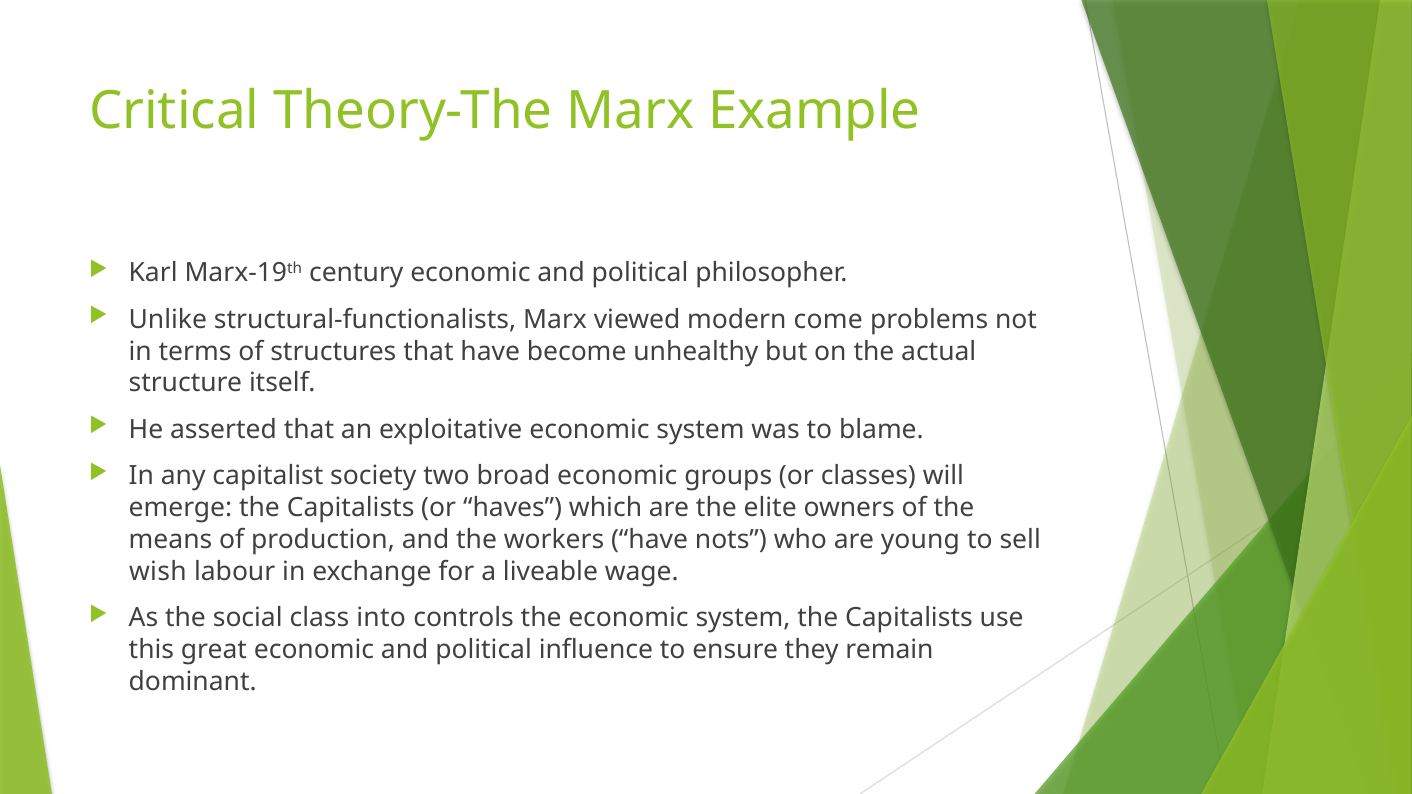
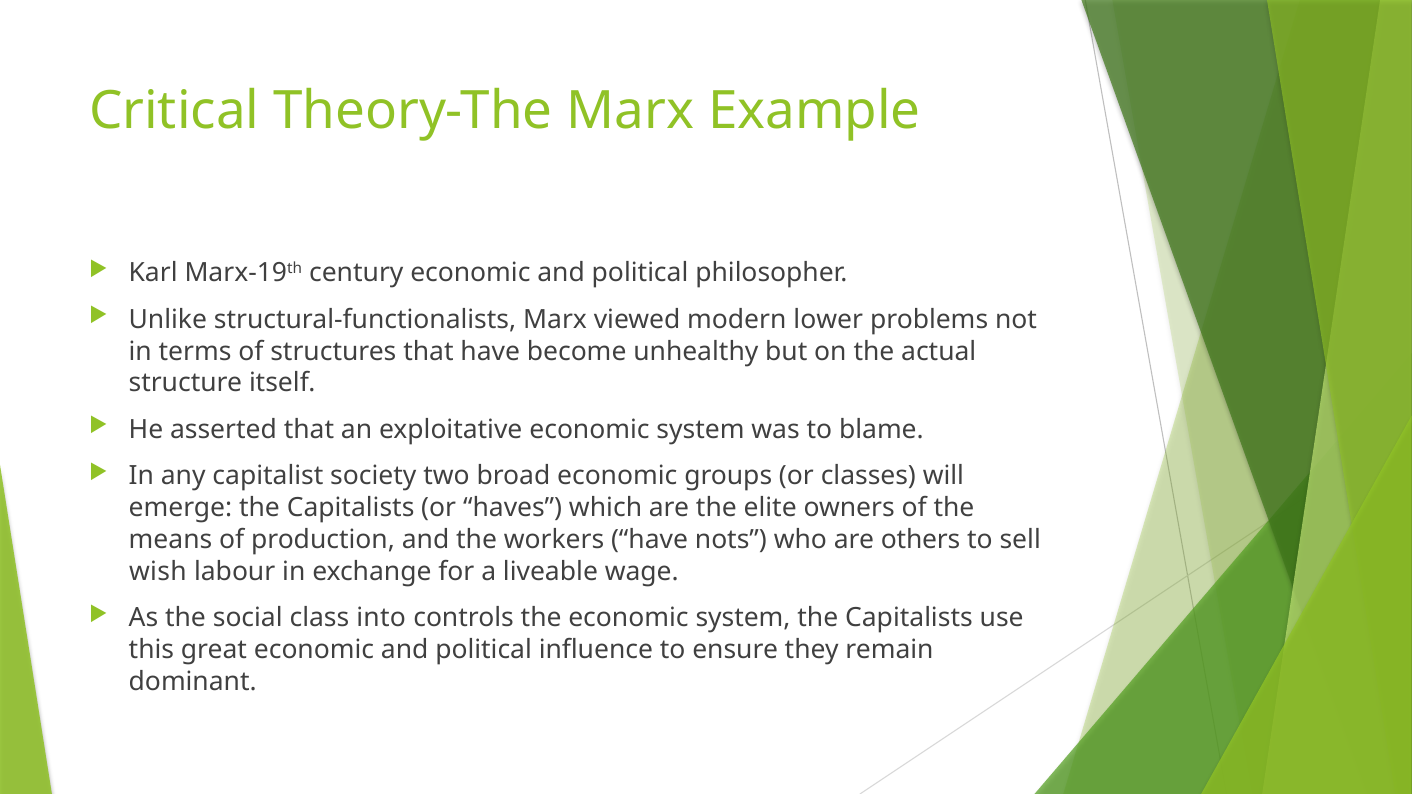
come: come -> lower
young: young -> others
